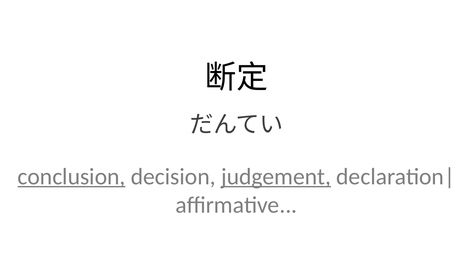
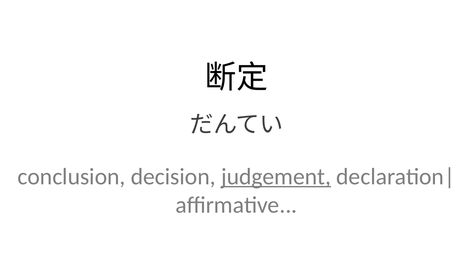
conclusion underline: present -> none
